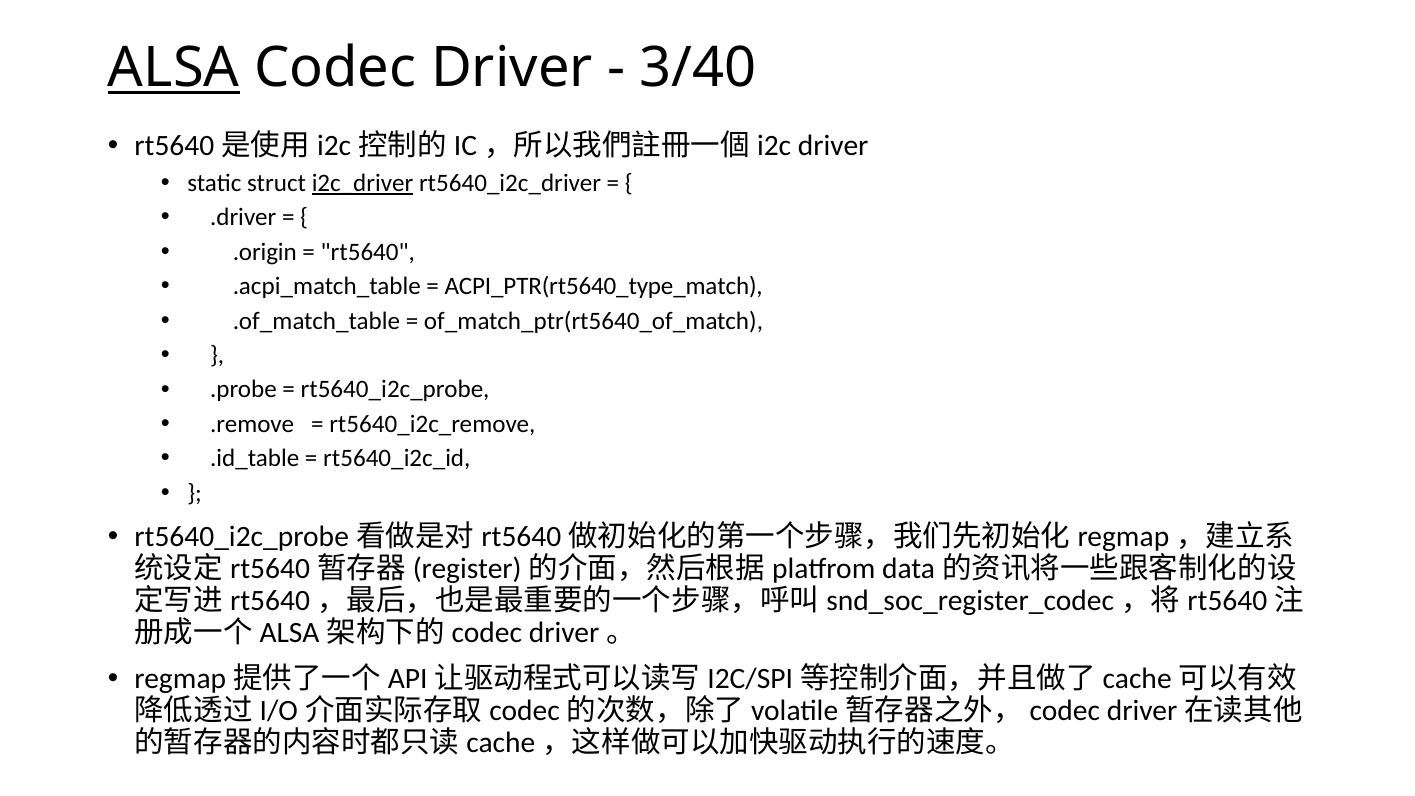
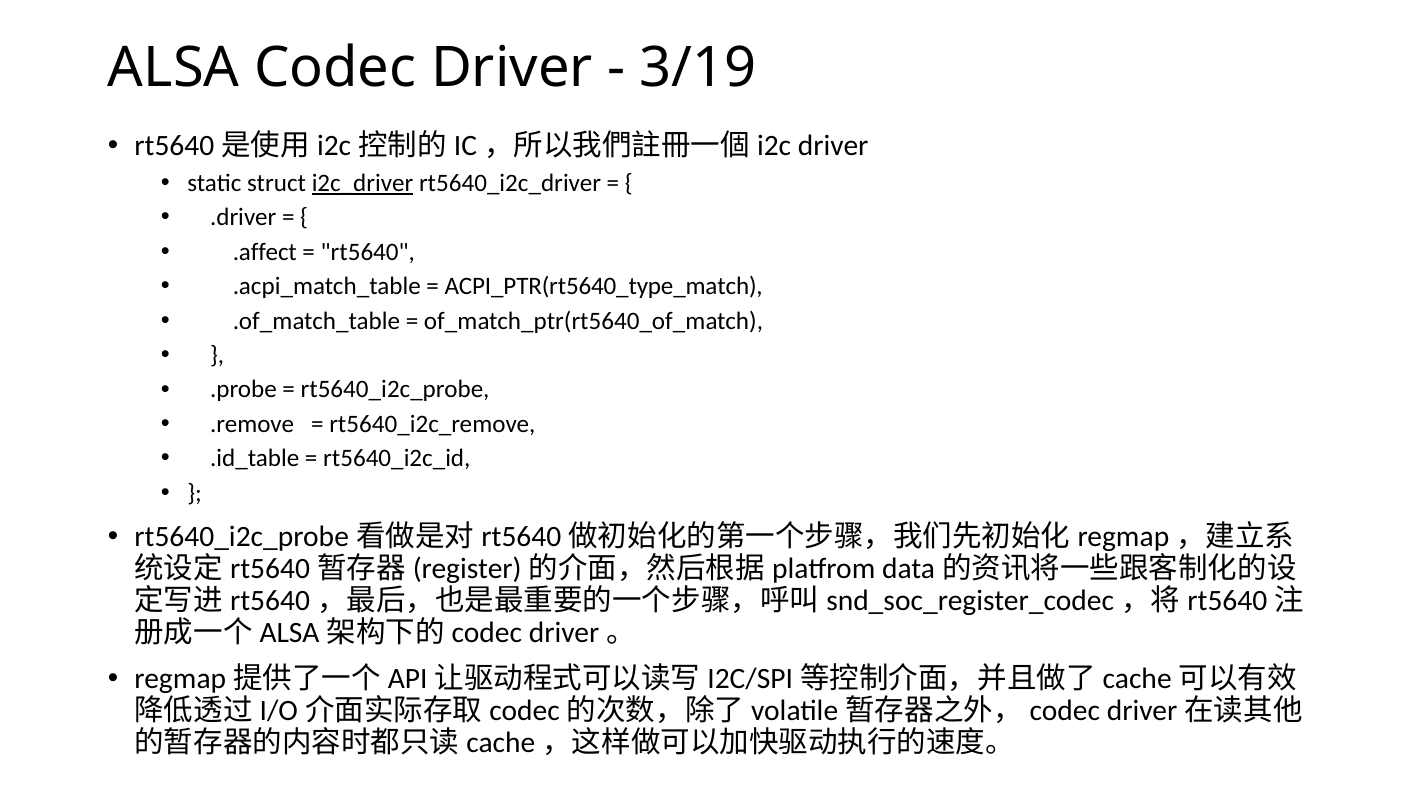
ALSA underline: present -> none
3/40: 3/40 -> 3/19
.origin: .origin -> .affect
